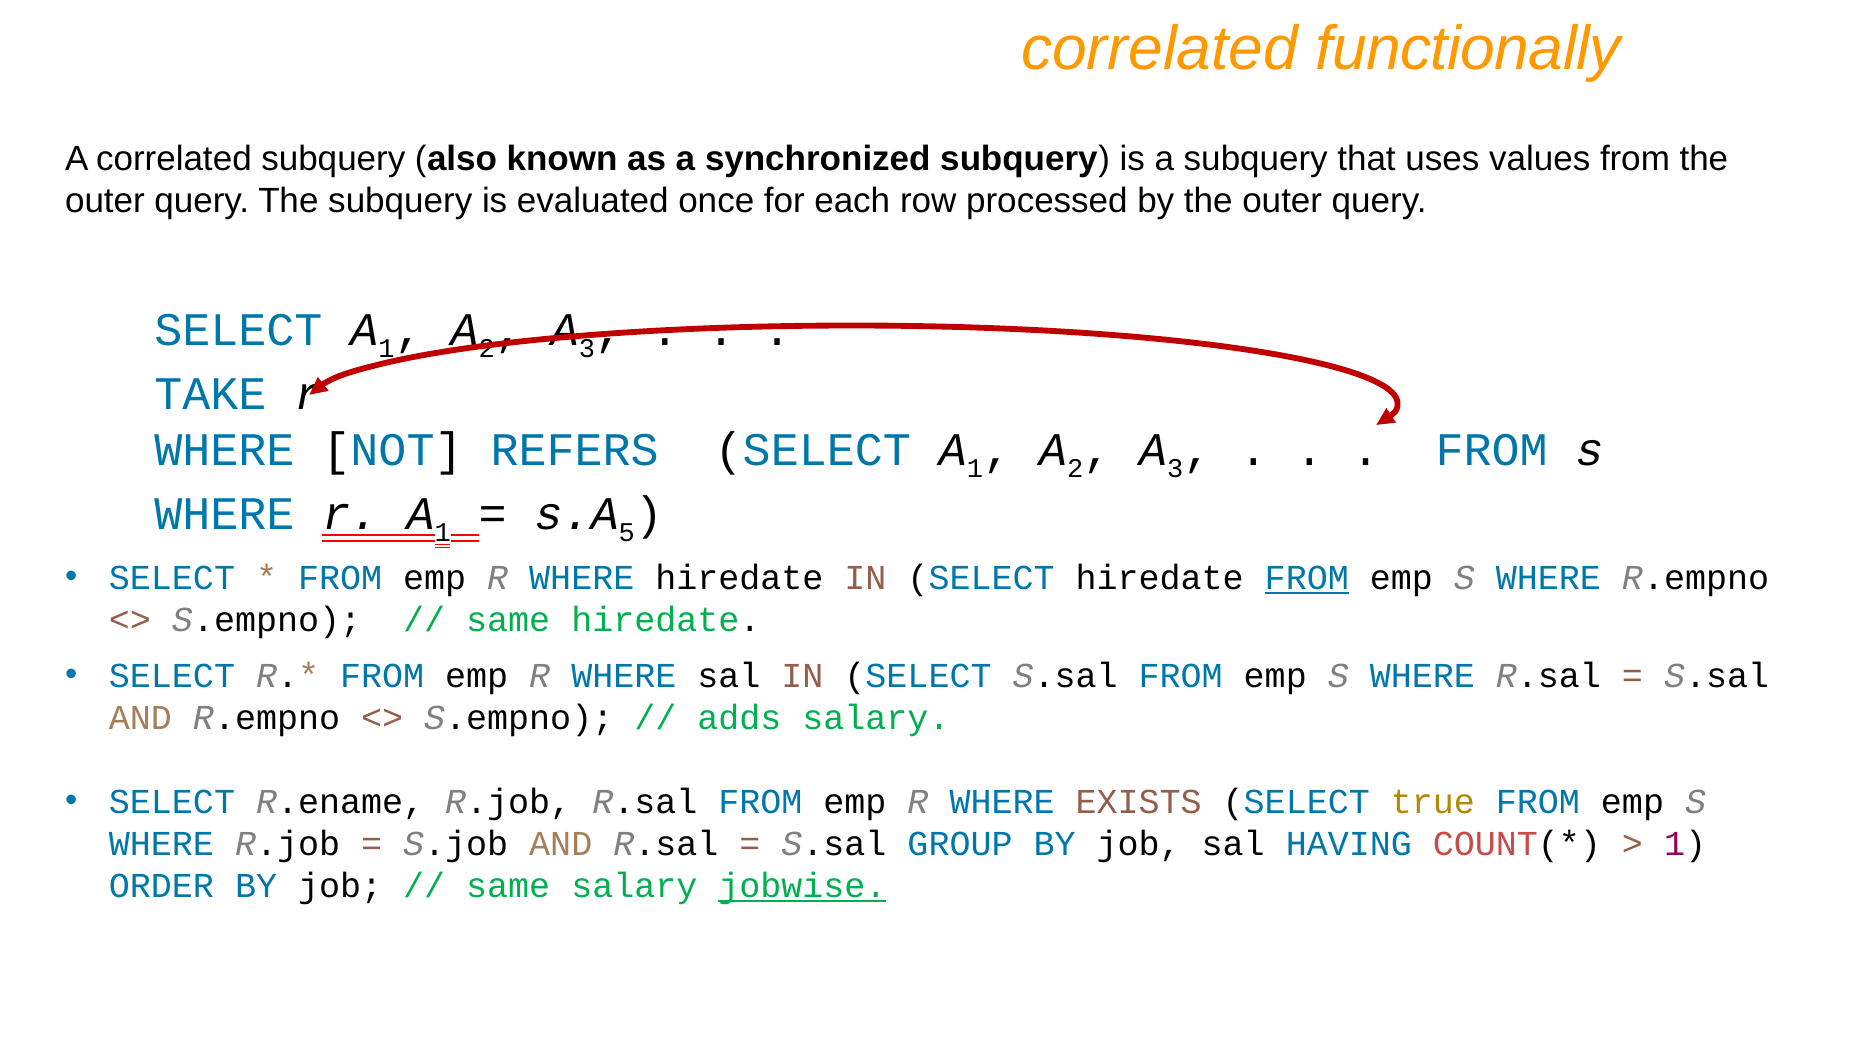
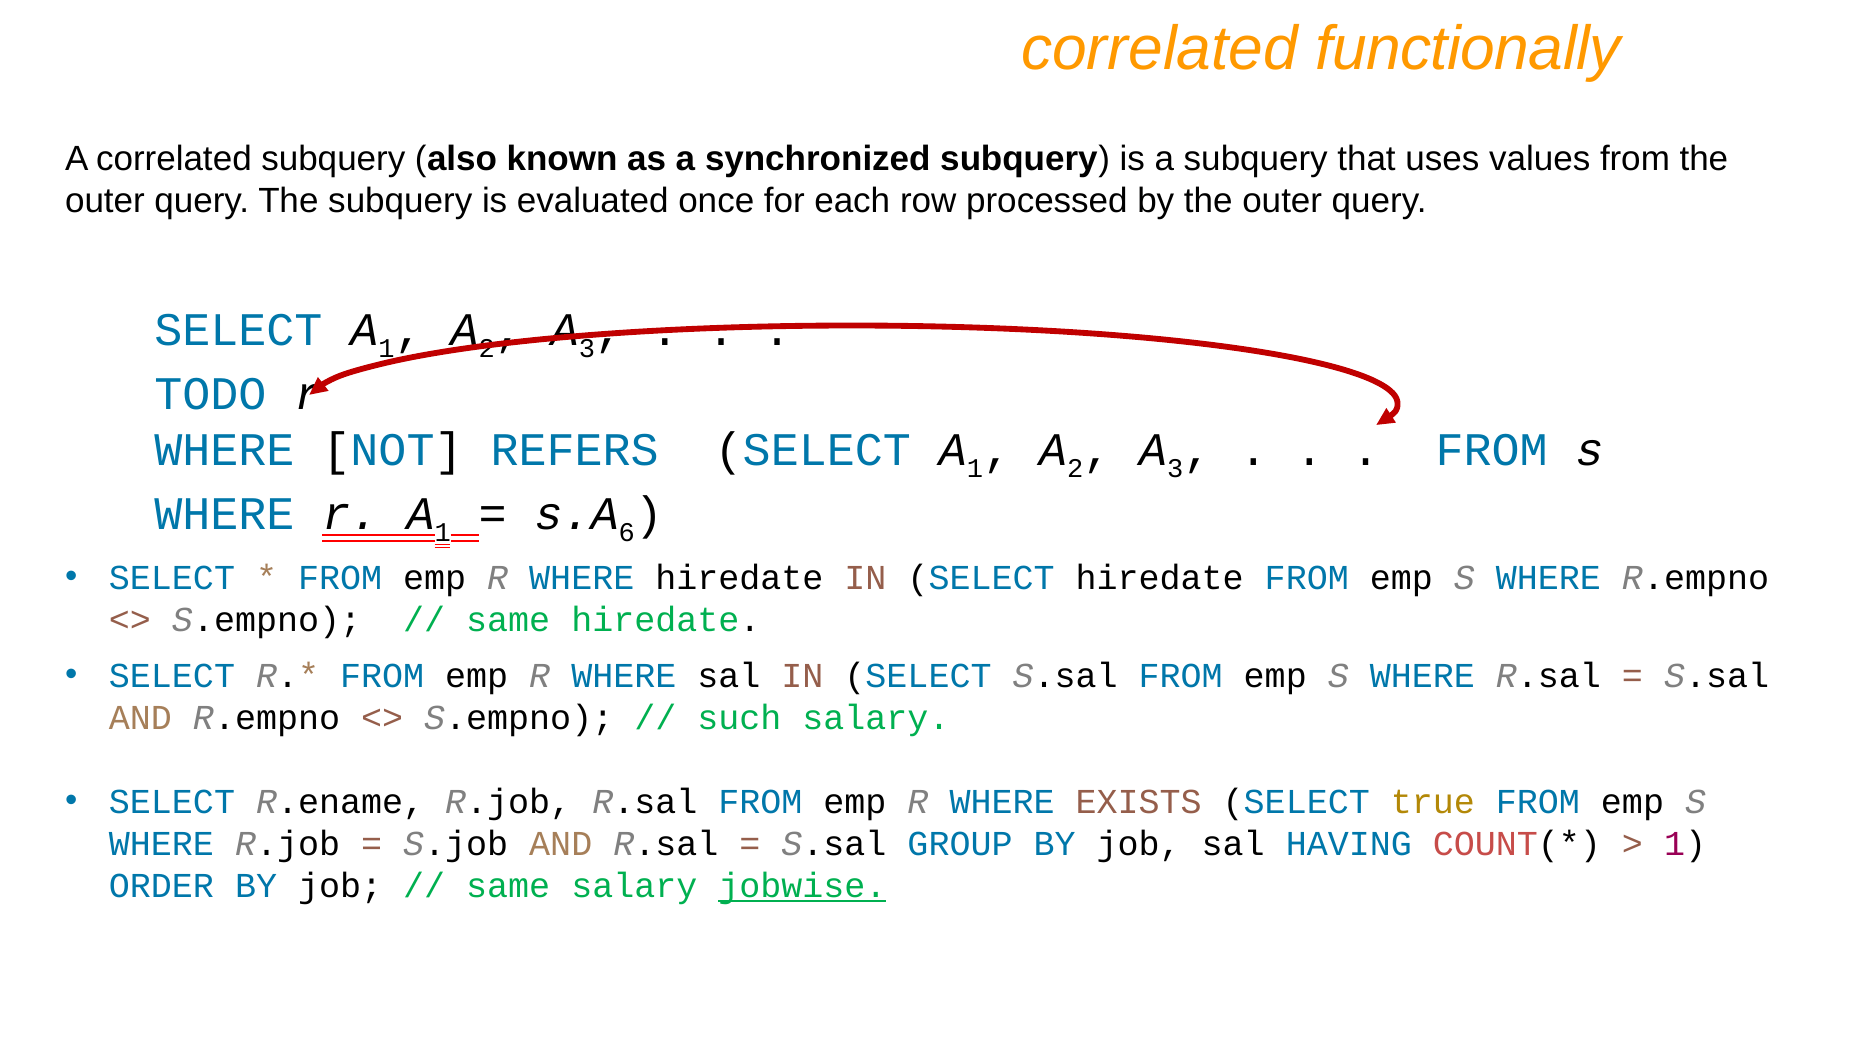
TAKE: TAKE -> TODO
5: 5 -> 6
FROM at (1307, 578) underline: present -> none
adds: adds -> such
